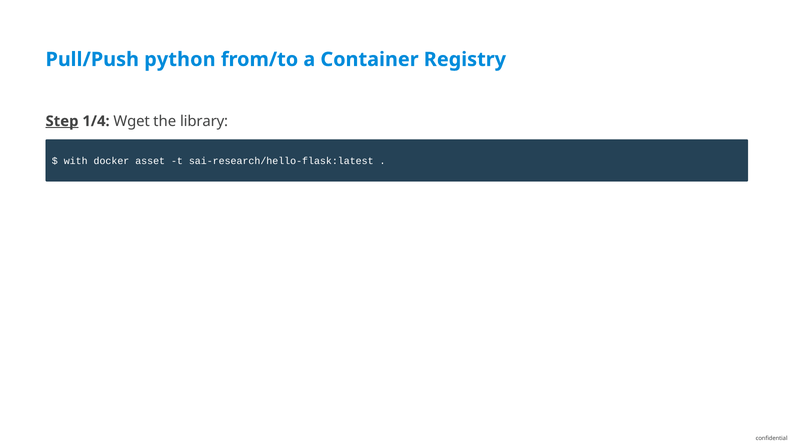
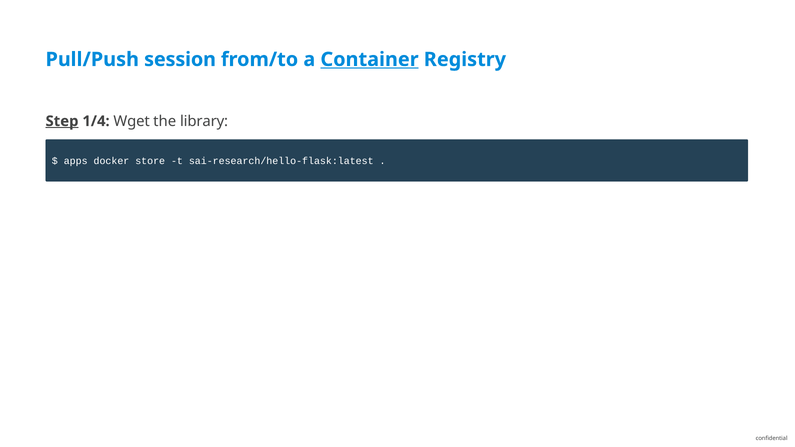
python: python -> session
Container underline: none -> present
with: with -> apps
asset: asset -> store
